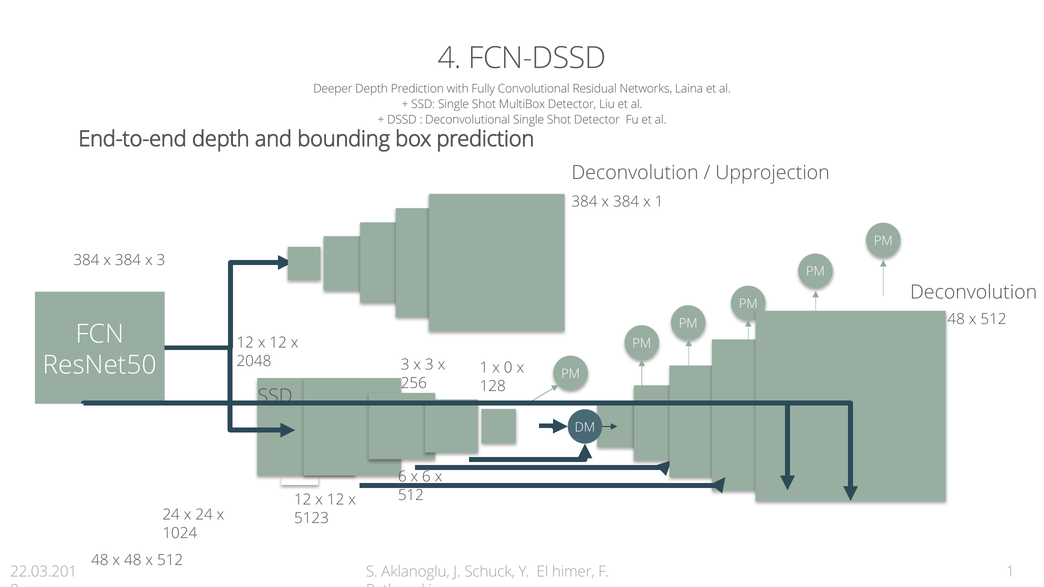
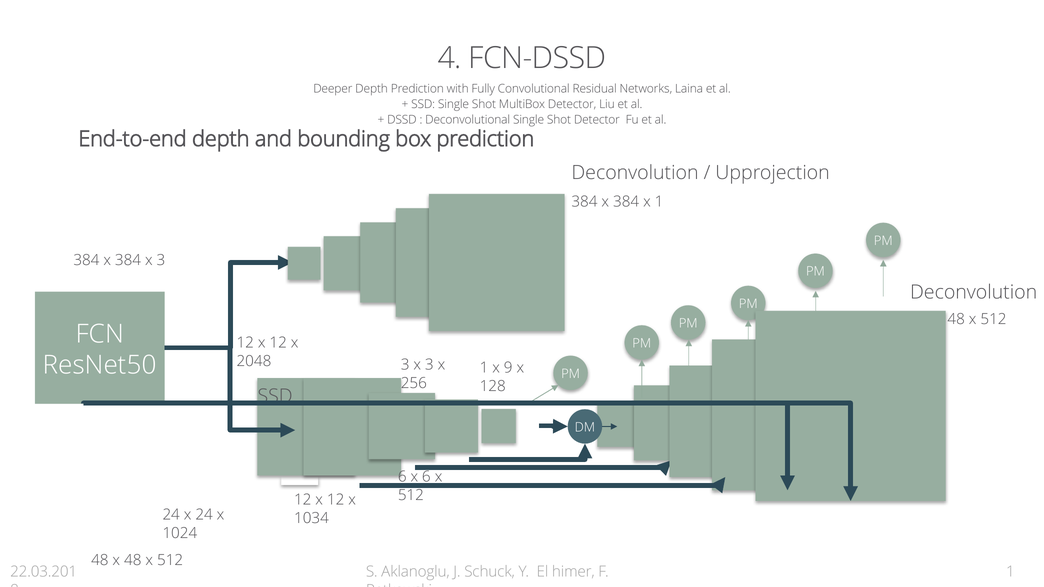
0: 0 -> 9
5123: 5123 -> 1034
